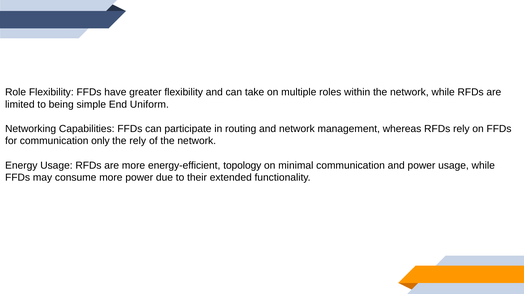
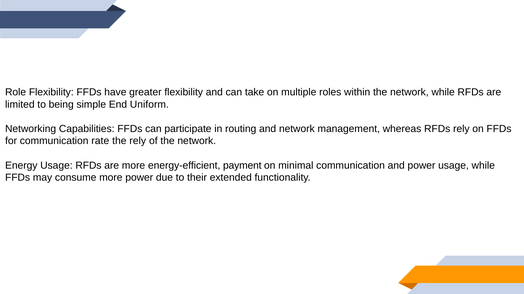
only: only -> rate
topology: topology -> payment
